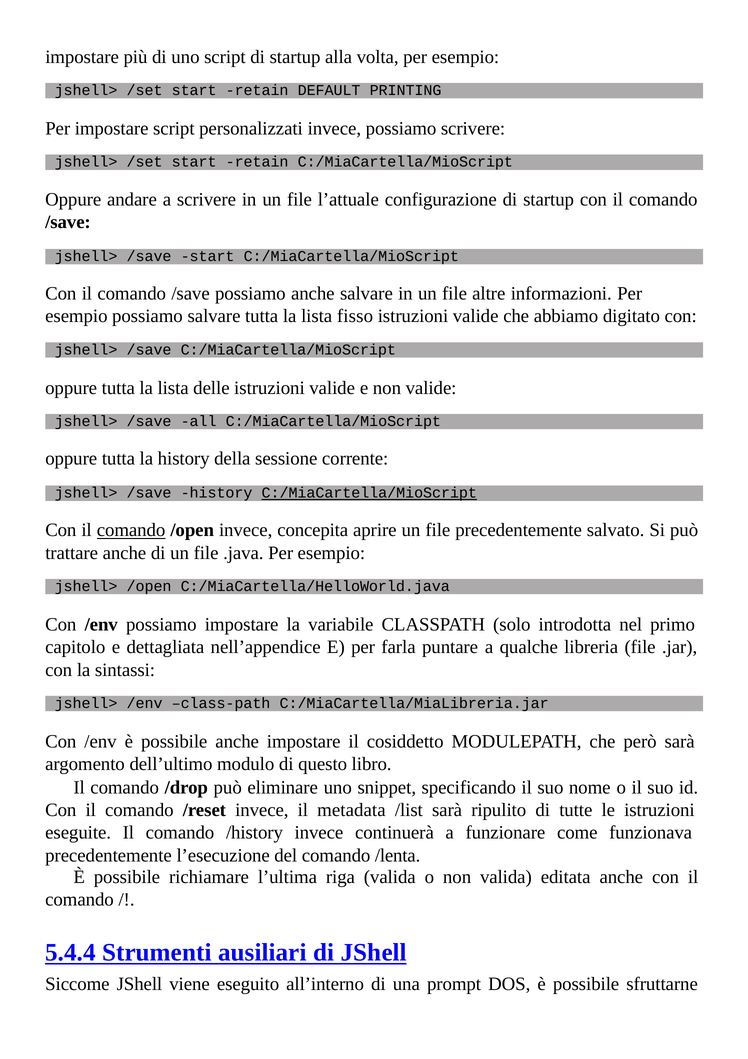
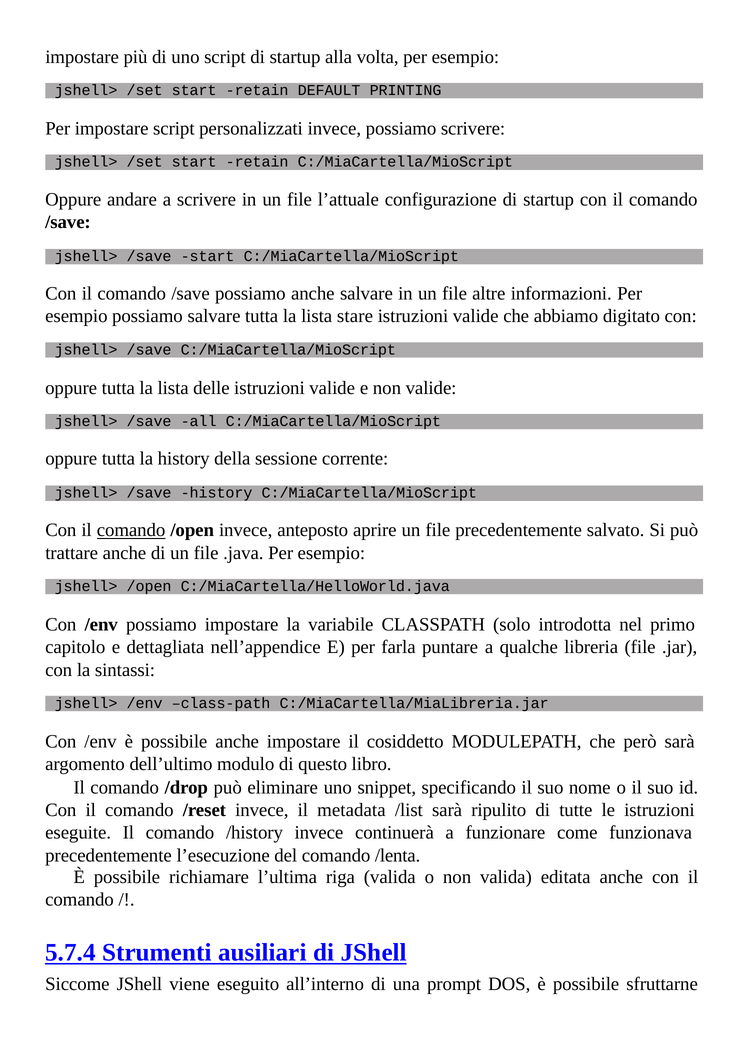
fisso: fisso -> stare
C:/MiaCartella/MioScript at (369, 493) underline: present -> none
concepita: concepita -> anteposto
5.4.4: 5.4.4 -> 5.7.4
